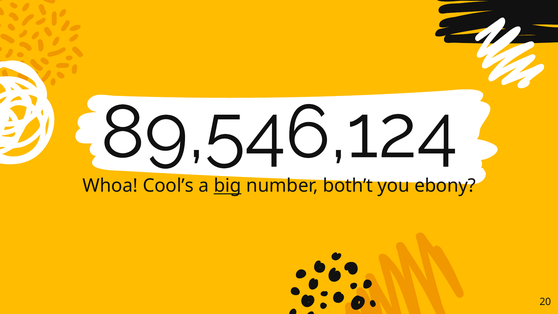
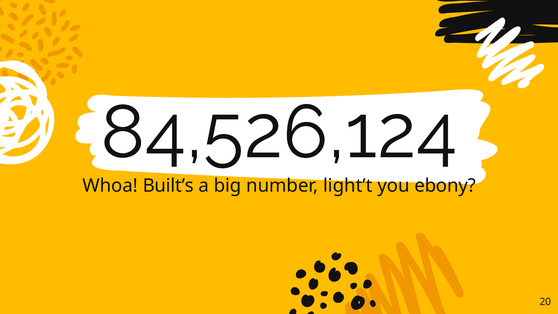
89,546,124: 89,546,124 -> 84,526,124
Cool’s: Cool’s -> Built’s
big underline: present -> none
both’t: both’t -> light’t
